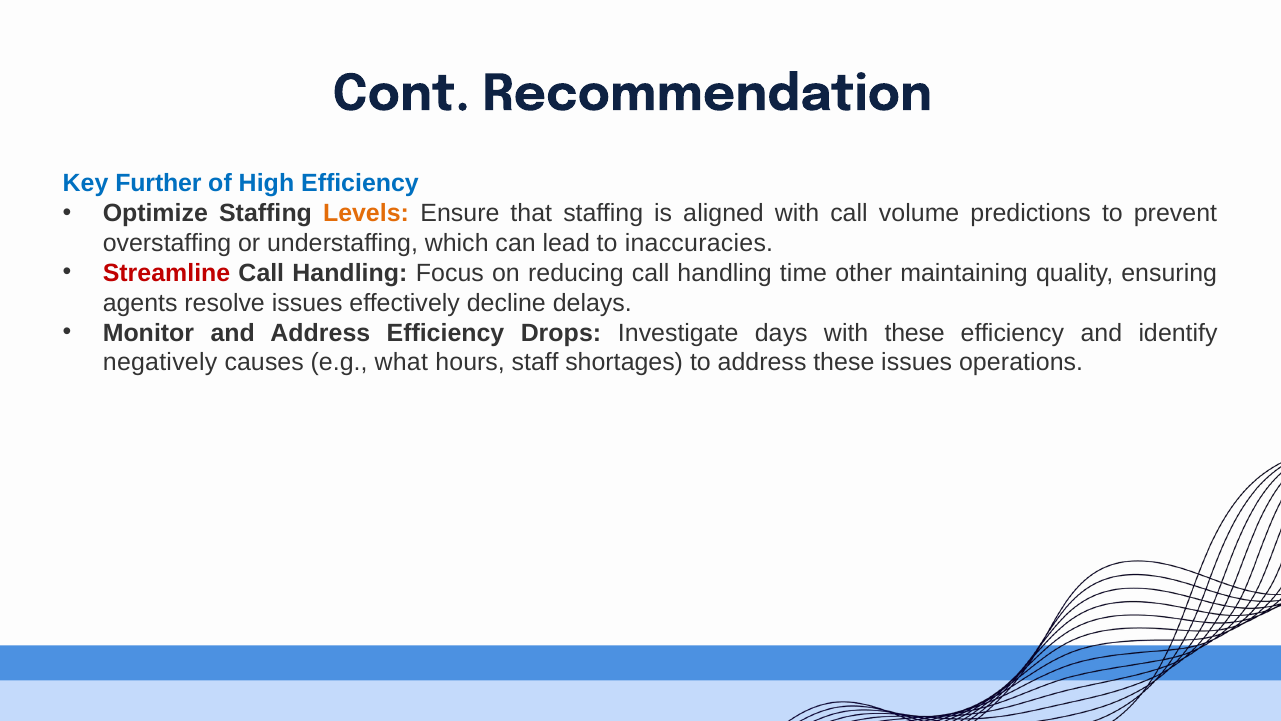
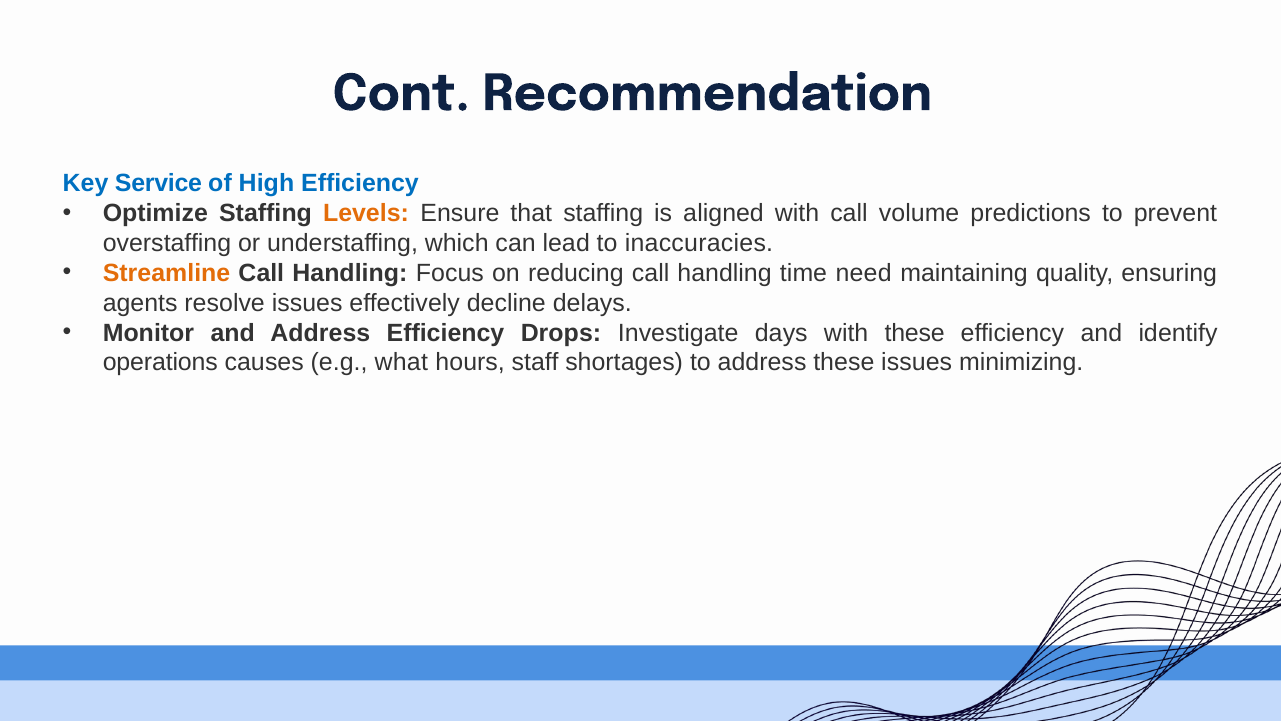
Further: Further -> Service
Streamline colour: red -> orange
other: other -> need
negatively: negatively -> operations
operations: operations -> minimizing
